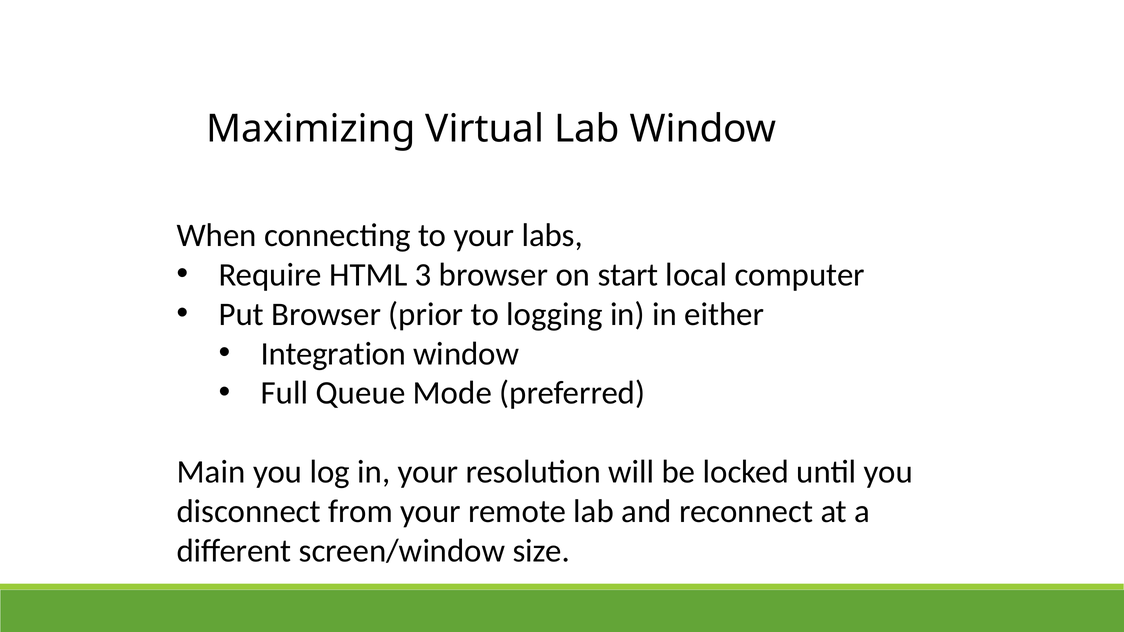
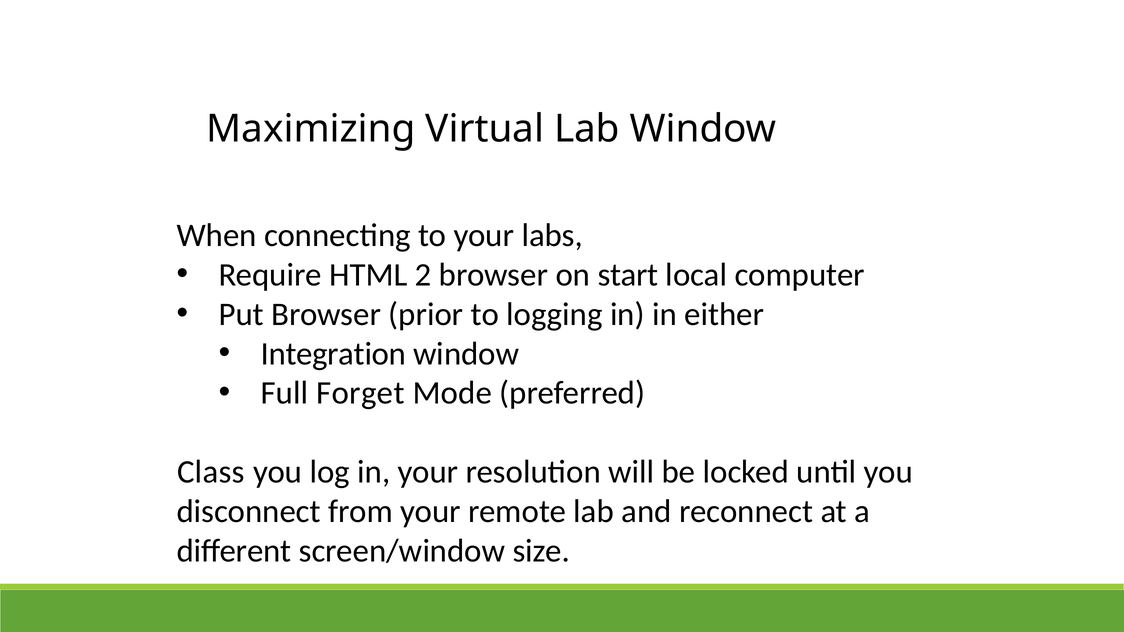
3: 3 -> 2
Queue: Queue -> Forget
Main: Main -> Class
